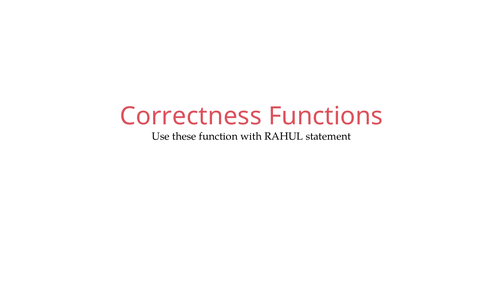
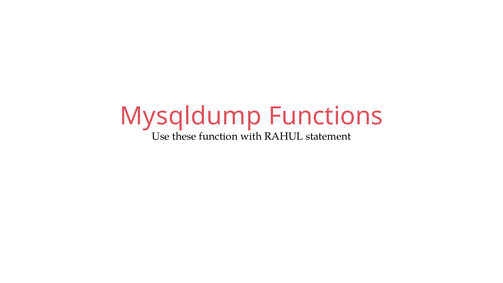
Correctness: Correctness -> Mysqldump
